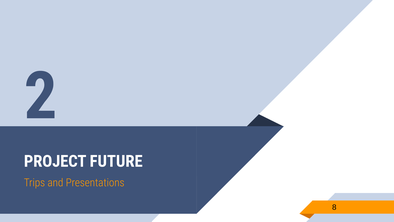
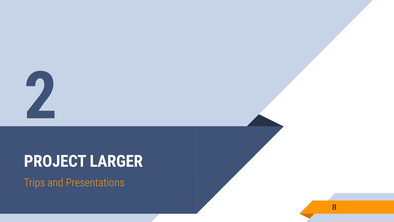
FUTURE: FUTURE -> LARGER
